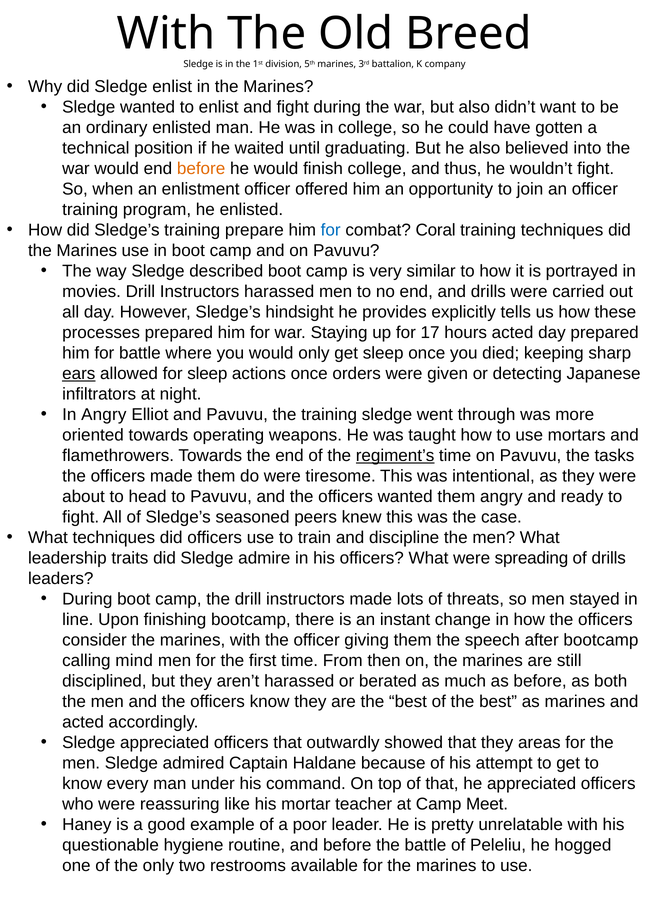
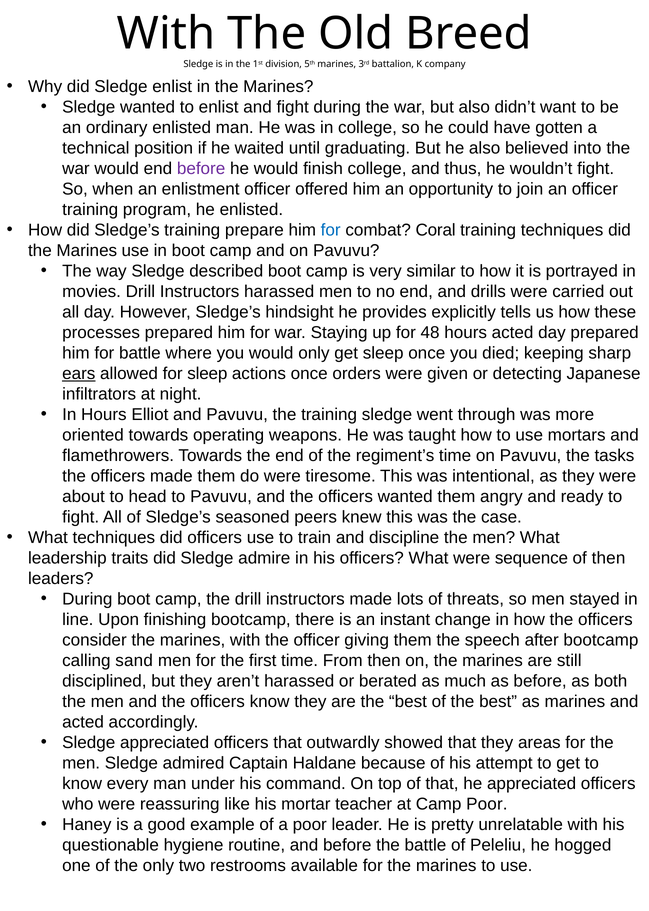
before at (201, 169) colour: orange -> purple
17: 17 -> 48
In Angry: Angry -> Hours
regiment’s underline: present -> none
spreading: spreading -> sequence
of drills: drills -> then
mind: mind -> sand
Camp Meet: Meet -> Poor
